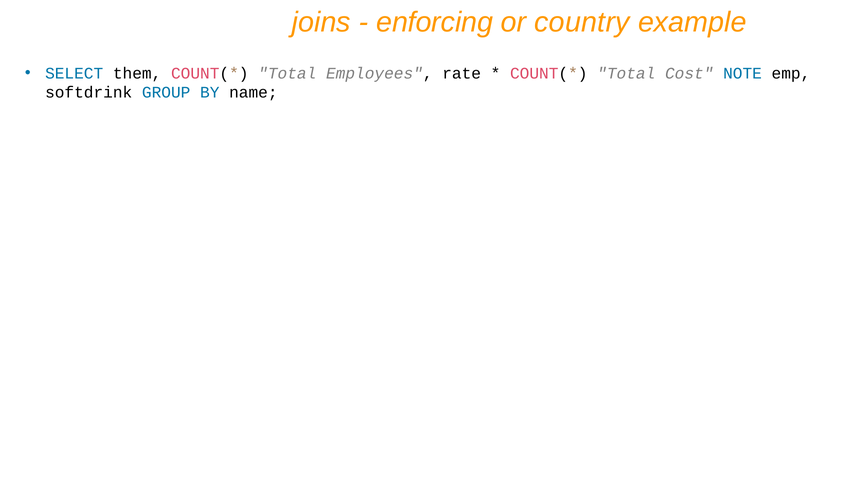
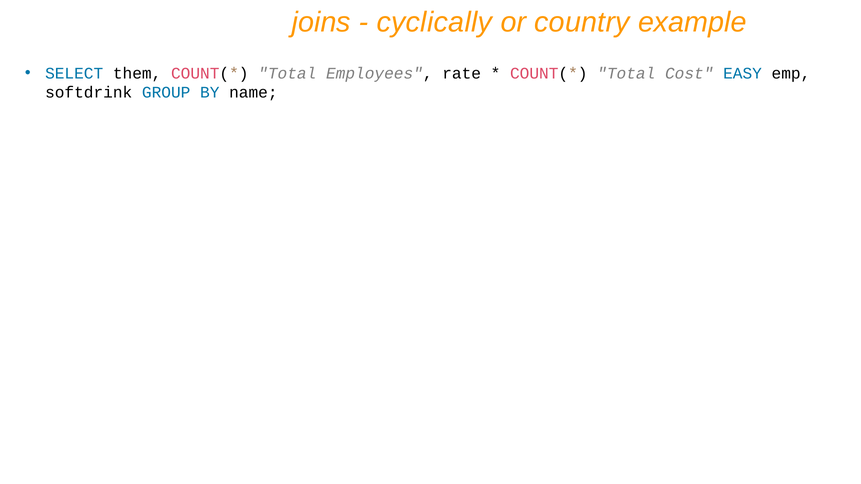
enforcing: enforcing -> cyclically
NOTE: NOTE -> EASY
